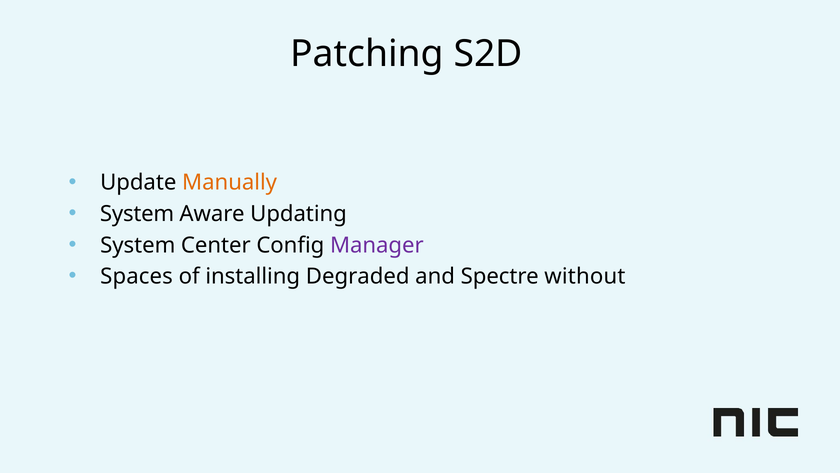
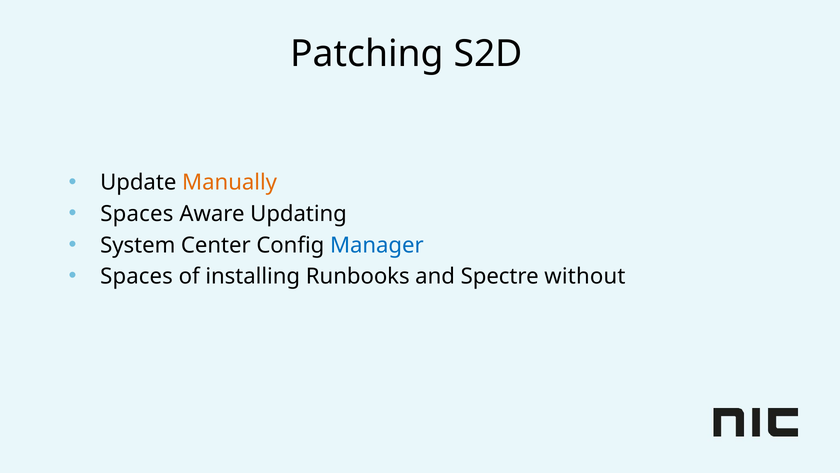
System at (137, 214): System -> Spaces
Manager colour: purple -> blue
Degraded: Degraded -> Runbooks
